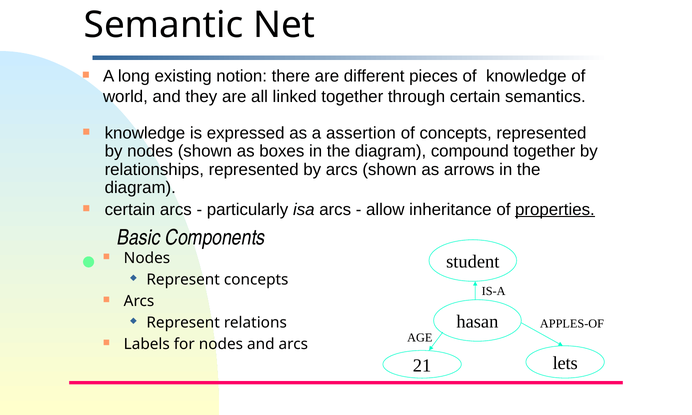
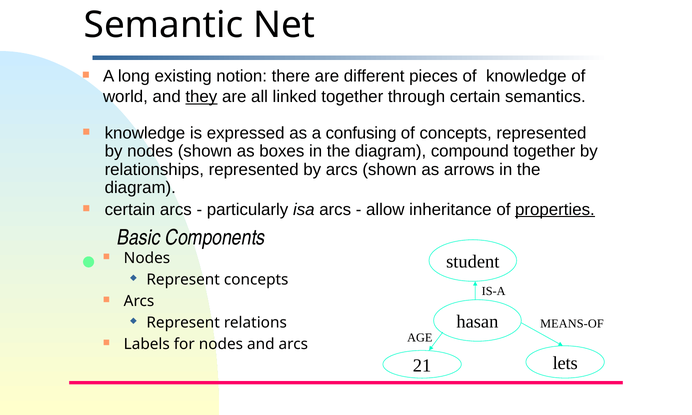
they underline: none -> present
assertion: assertion -> confusing
APPLES-OF: APPLES-OF -> MEANS-OF
